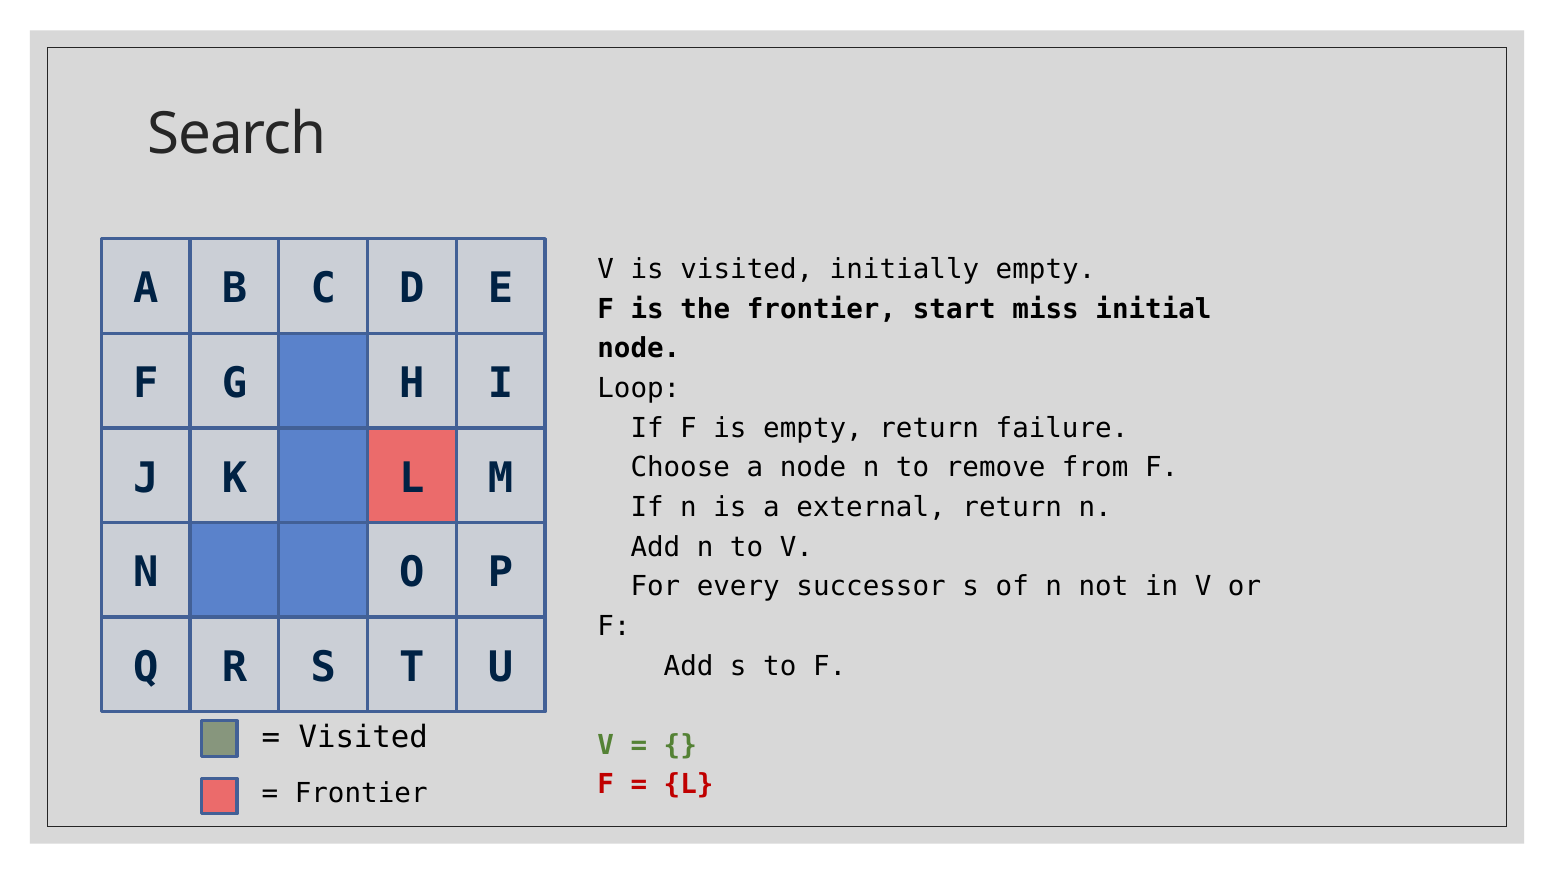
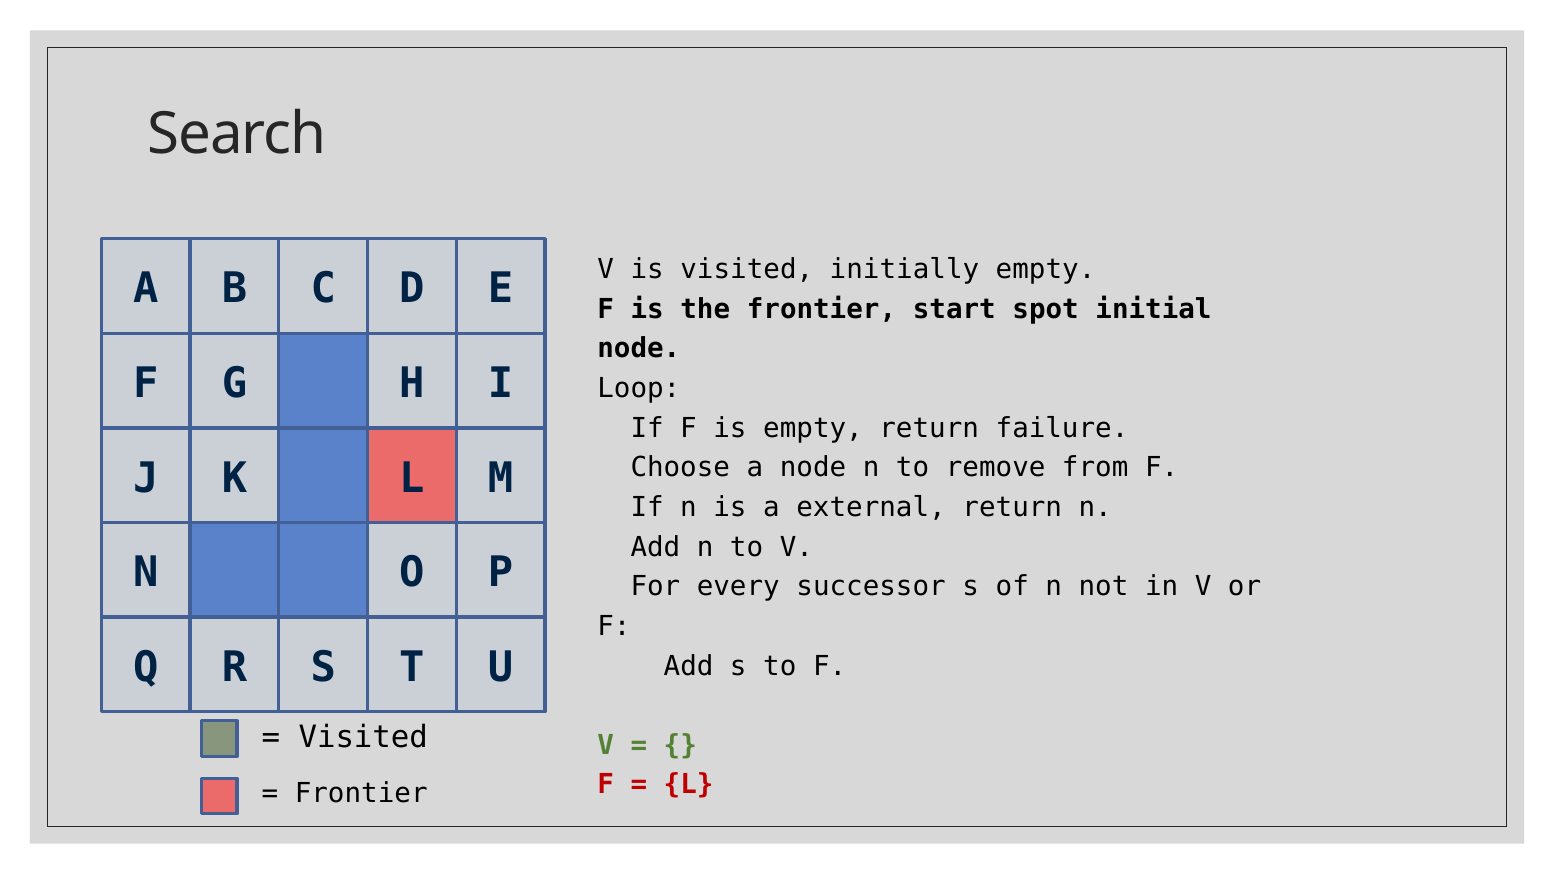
miss: miss -> spot
